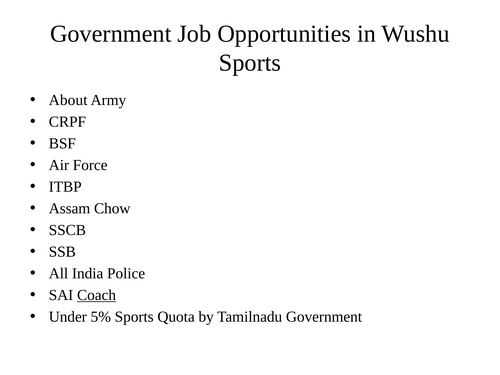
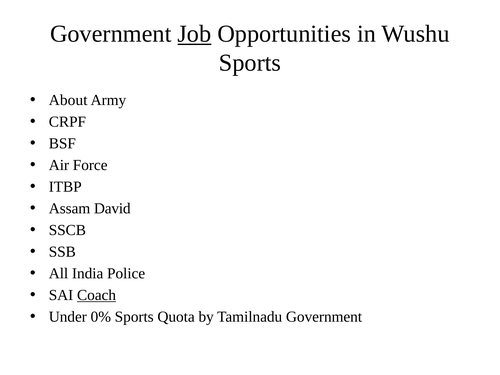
Job underline: none -> present
Chow: Chow -> David
5%: 5% -> 0%
